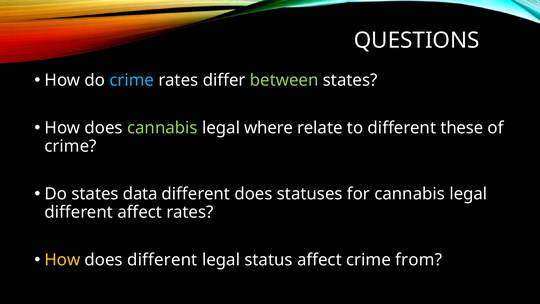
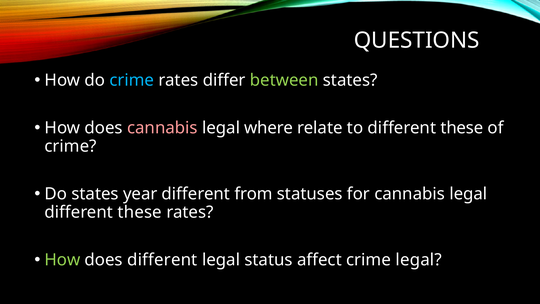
cannabis at (162, 128) colour: light green -> pink
data: data -> year
different does: does -> from
affect at (140, 212): affect -> these
How at (62, 260) colour: yellow -> light green
crime from: from -> legal
